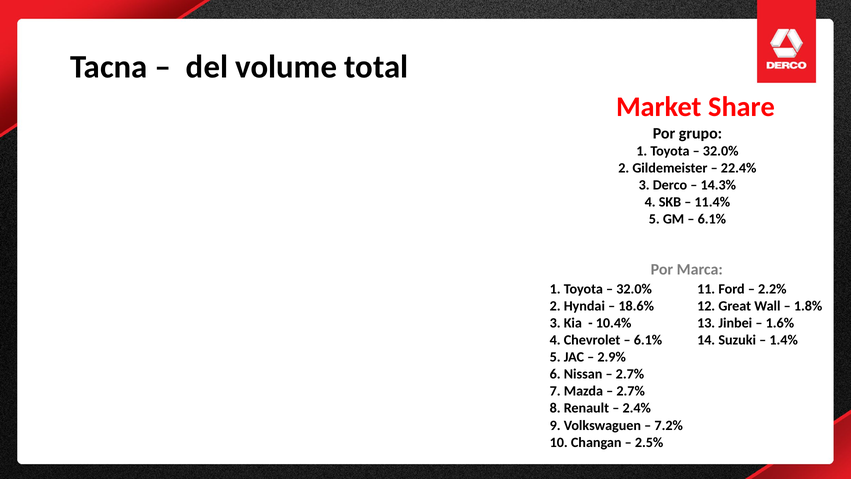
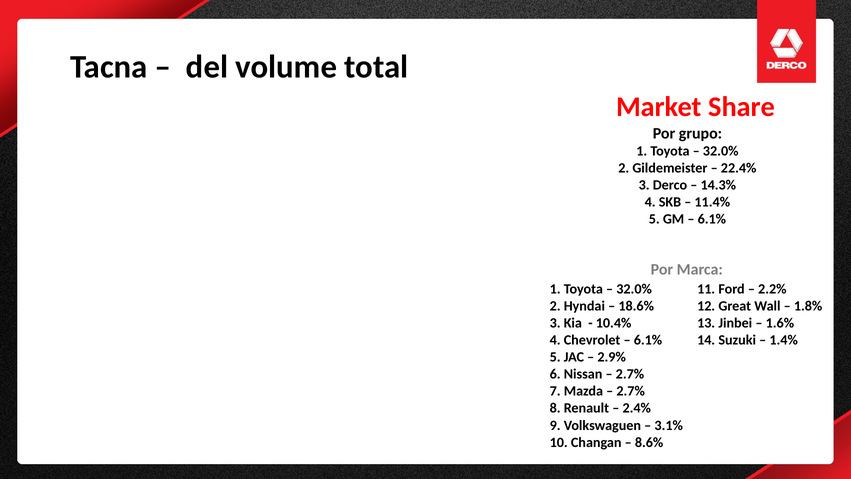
7.2%: 7.2% -> 3.1%
2.5%: 2.5% -> 8.6%
